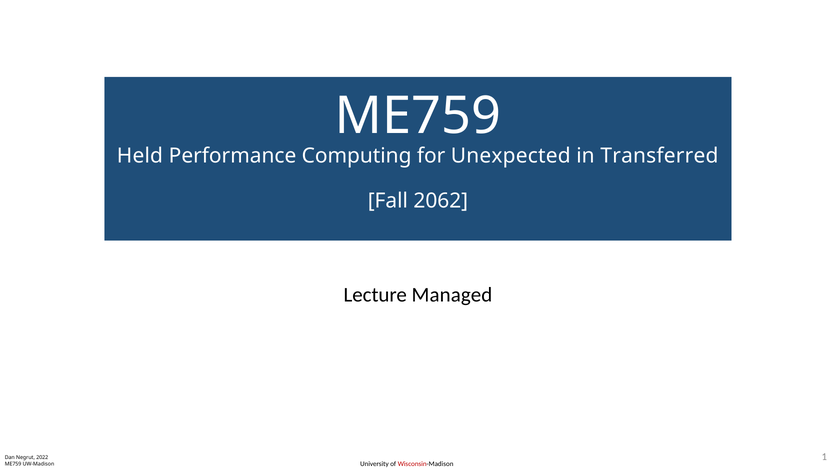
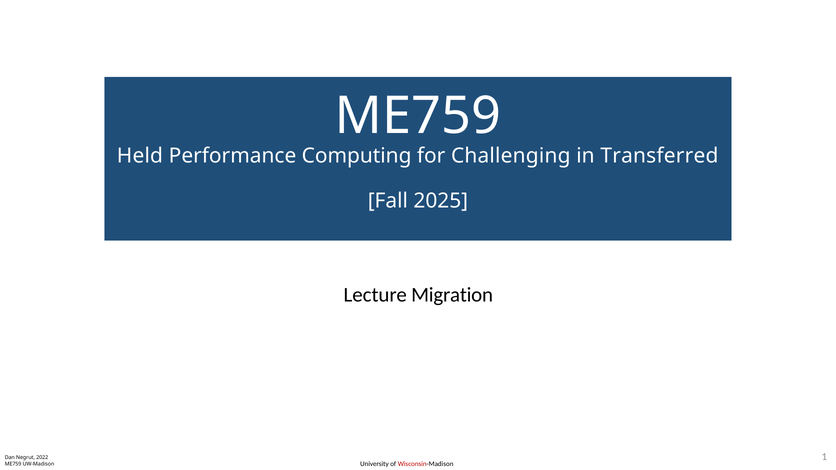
Unexpected: Unexpected -> Challenging
2062: 2062 -> 2025
Managed: Managed -> Migration
